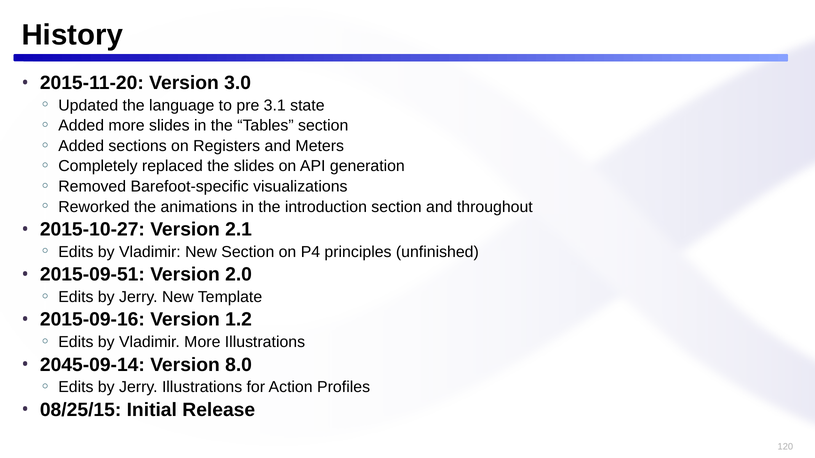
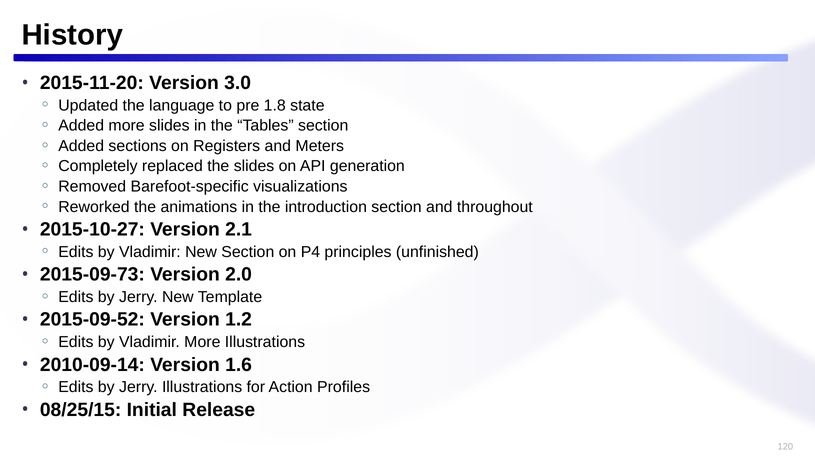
3.1: 3.1 -> 1.8
2015-09-51: 2015-09-51 -> 2015-09-73
2015-09-16: 2015-09-16 -> 2015-09-52
2045-09-14: 2045-09-14 -> 2010-09-14
8.0: 8.0 -> 1.6
